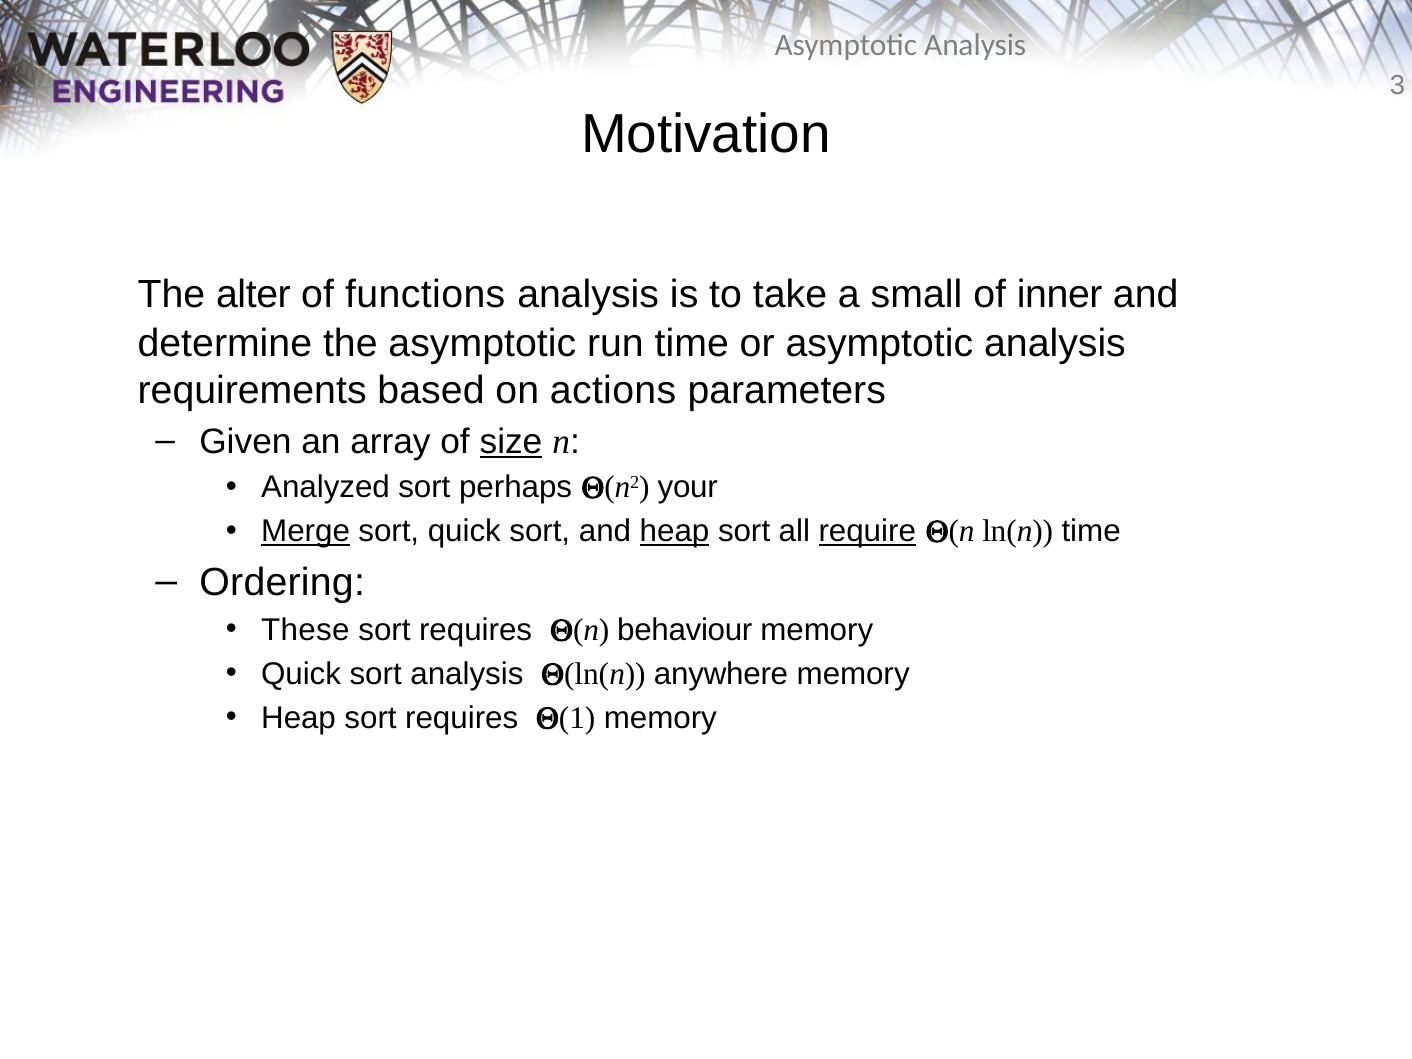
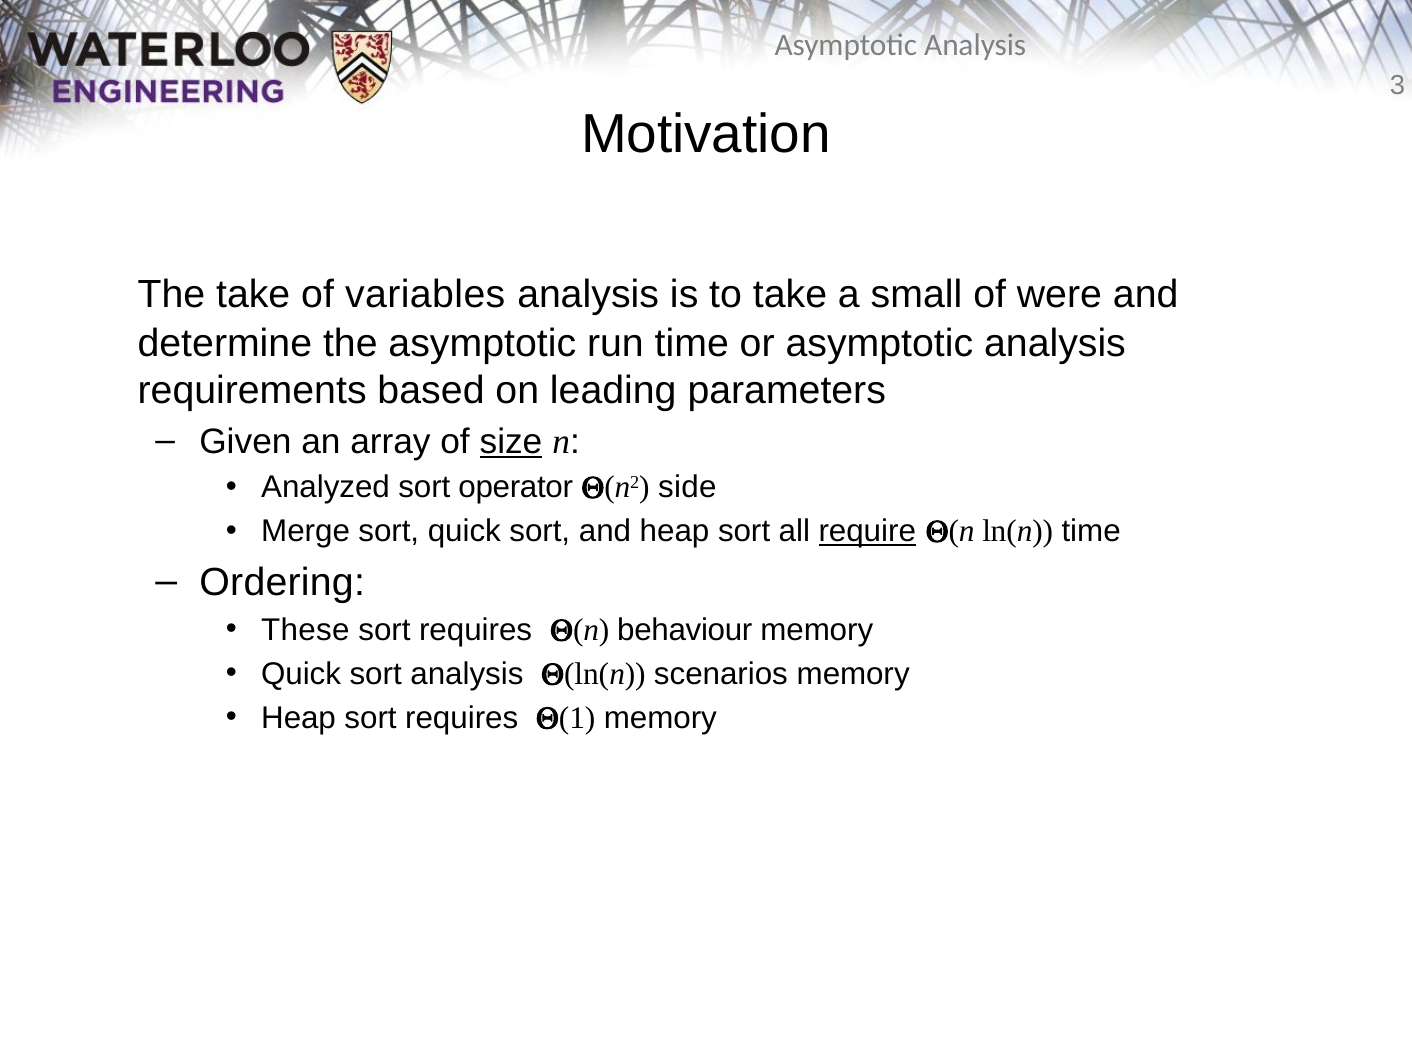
The alter: alter -> take
functions: functions -> variables
inner: inner -> were
actions: actions -> leading
perhaps: perhaps -> operator
your: your -> side
Merge underline: present -> none
heap at (675, 532) underline: present -> none
anywhere: anywhere -> scenarios
